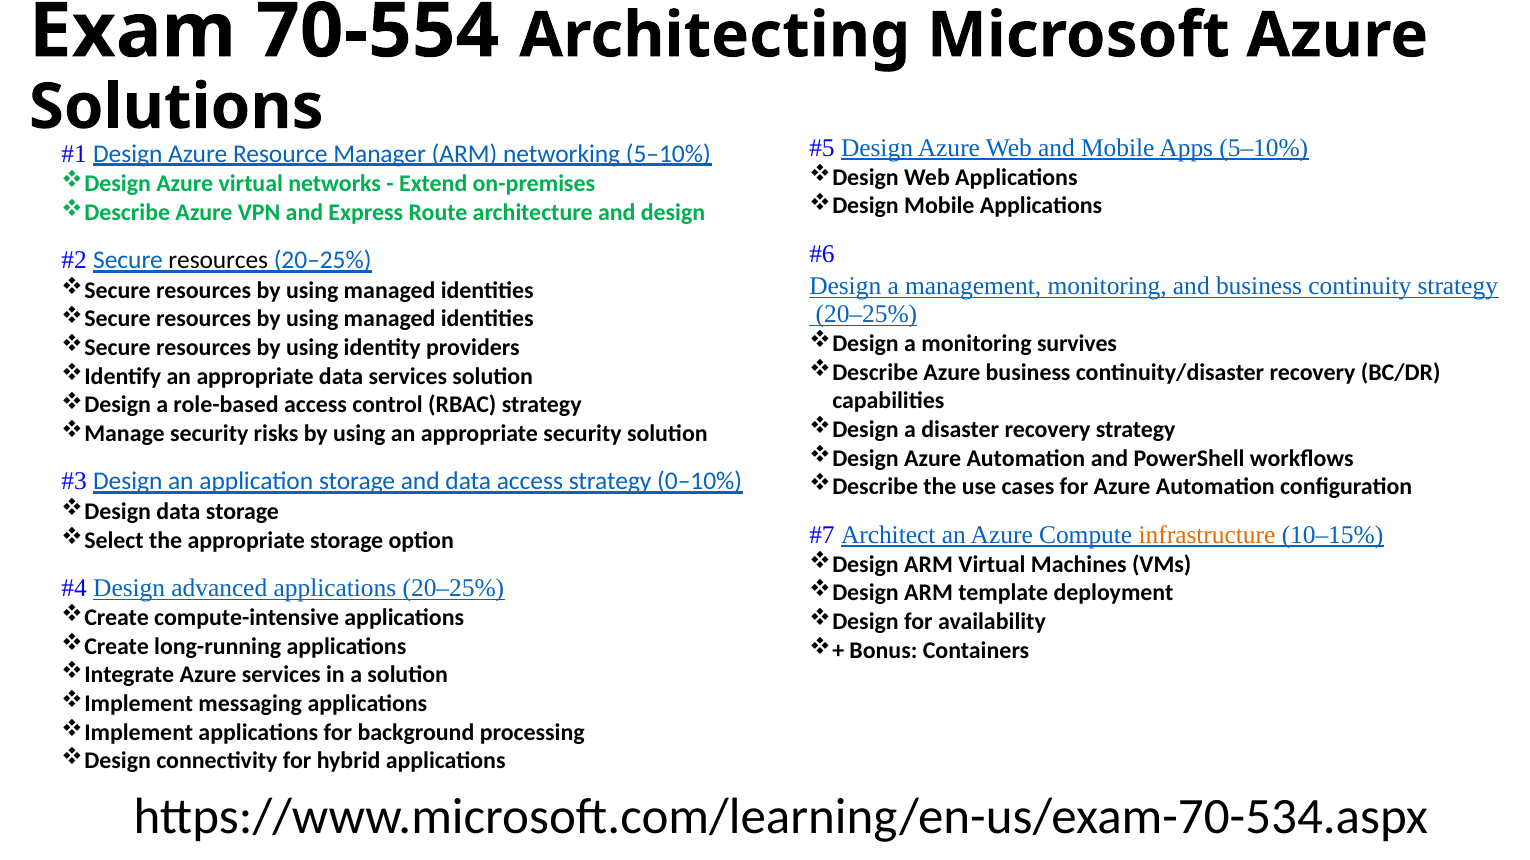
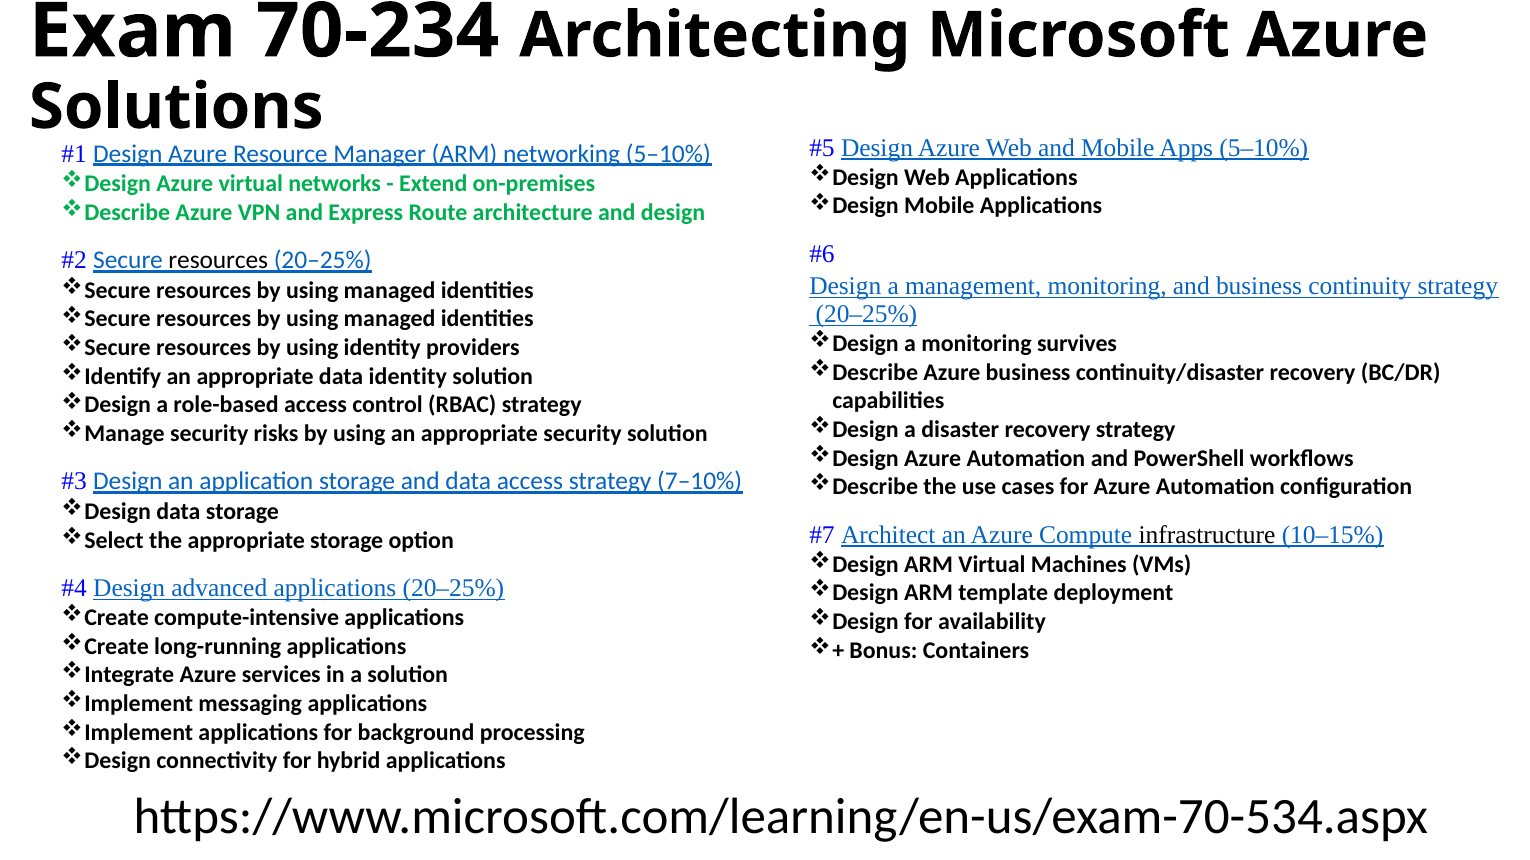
70-554: 70-554 -> 70-234
data services: services -> identity
0–10%: 0–10% -> 7–10%
infrastructure colour: orange -> black
